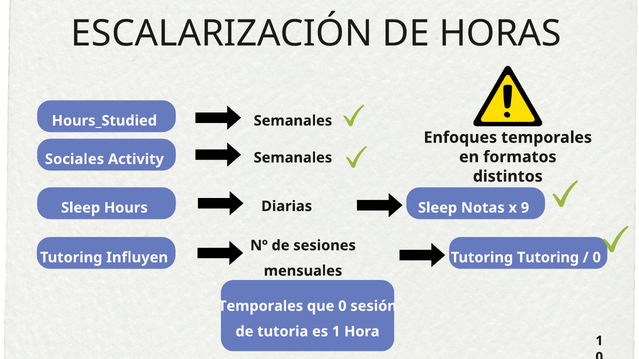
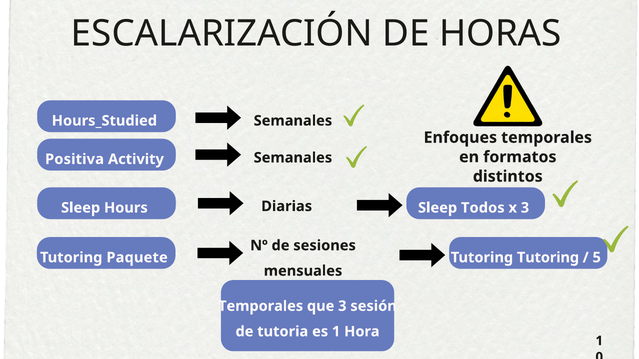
Sociales: Sociales -> Positiva
Notas: Notas -> Todos
x 9: 9 -> 3
Influyen: Influyen -> Paquete
0 at (597, 258): 0 -> 5
que 0: 0 -> 3
